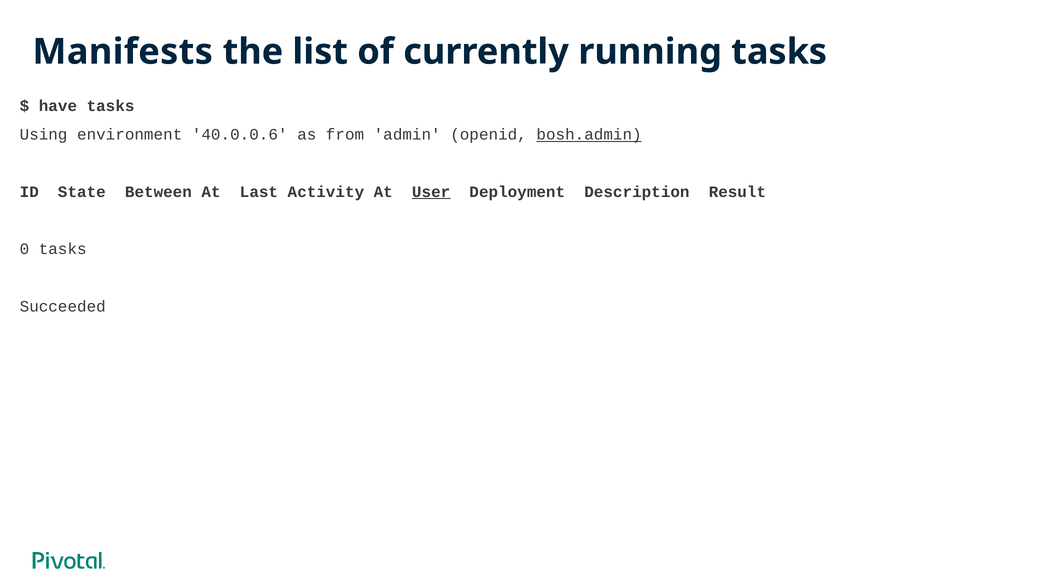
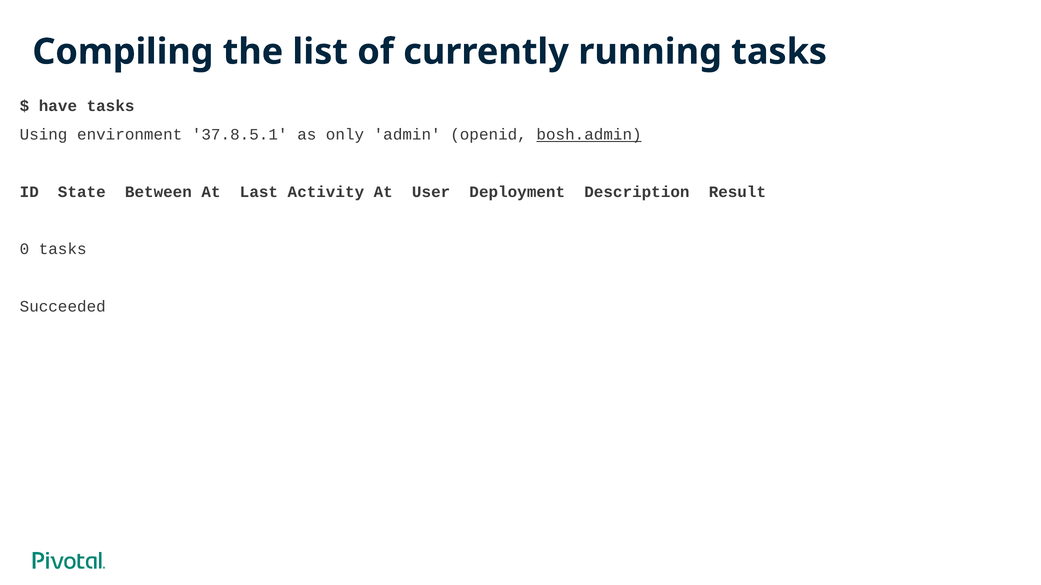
Manifests: Manifests -> Compiling
40.0.0.6: 40.0.0.6 -> 37.8.5.1
from: from -> only
User underline: present -> none
